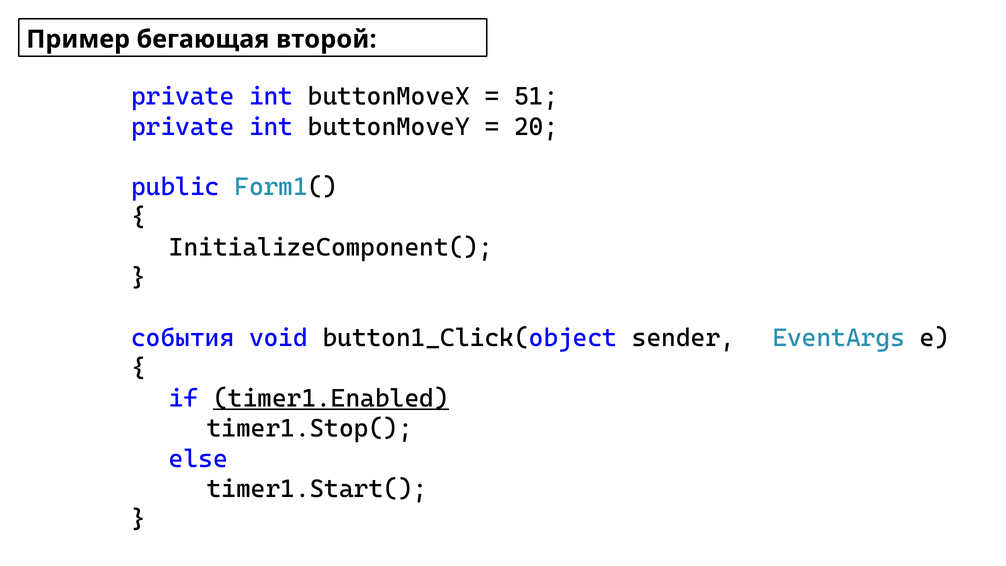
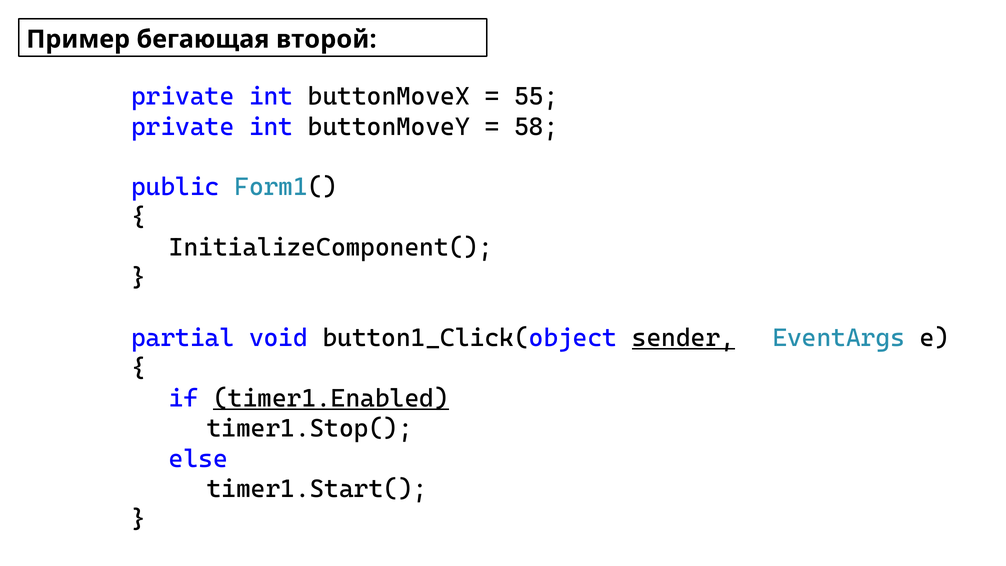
51: 51 -> 55
20: 20 -> 58
события: события -> partial
sender underline: none -> present
